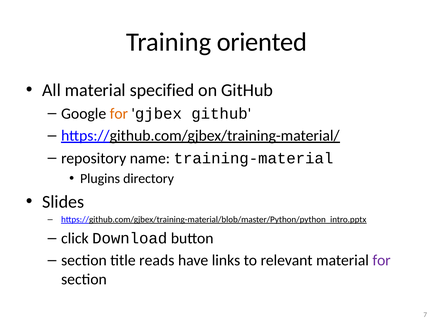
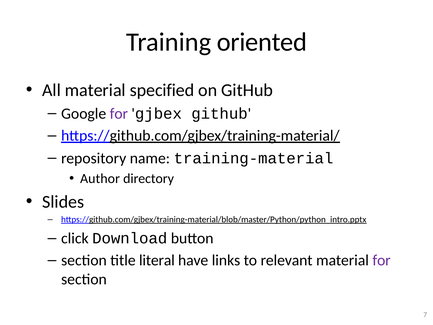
for at (119, 113) colour: orange -> purple
Plugins: Plugins -> Author
reads: reads -> literal
